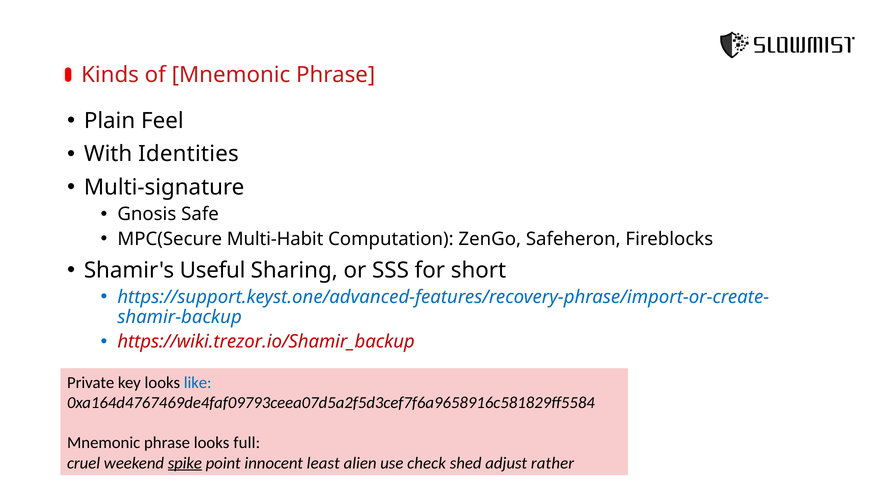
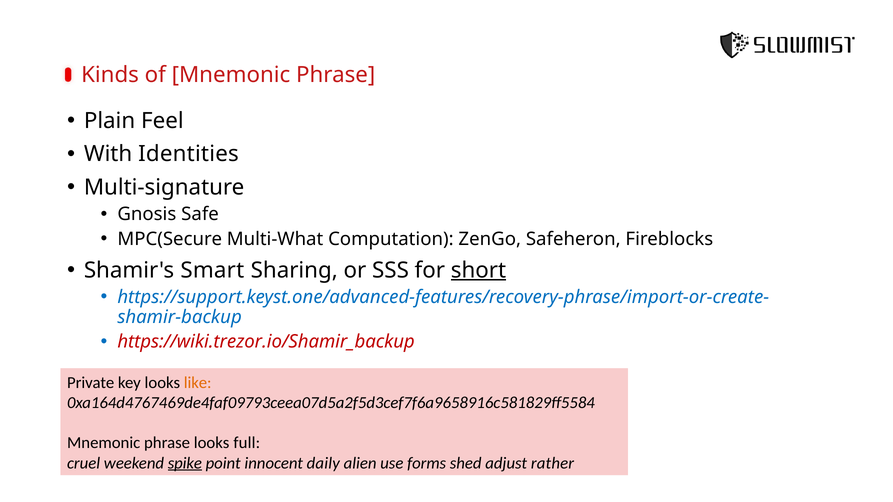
Multi-Habit: Multi-Habit -> Multi-What
Useful: Useful -> Smart
short underline: none -> present
like colour: blue -> orange
least: least -> daily
check: check -> forms
